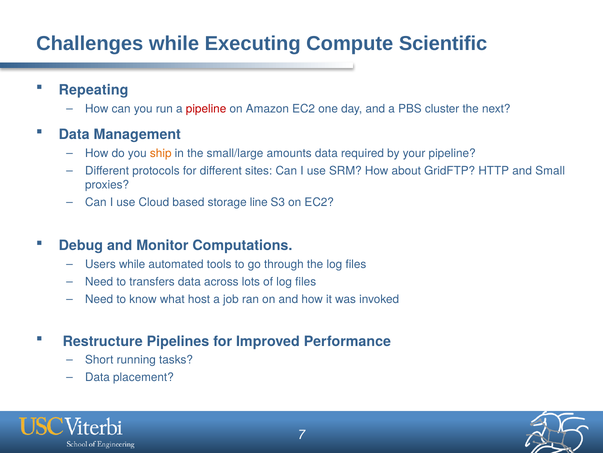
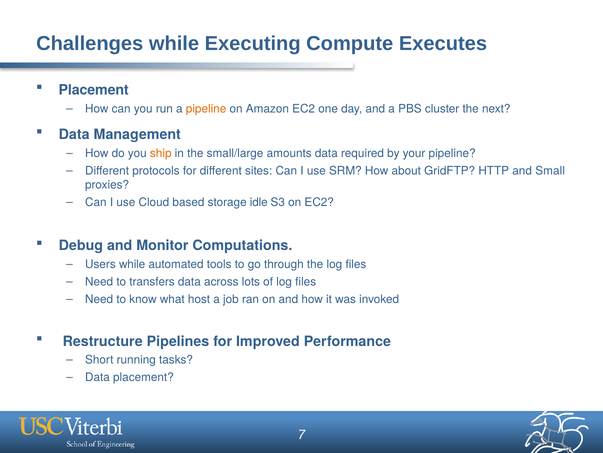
Scientific: Scientific -> Executes
Repeating at (94, 90): Repeating -> Placement
pipeline at (206, 109) colour: red -> orange
line: line -> idle
